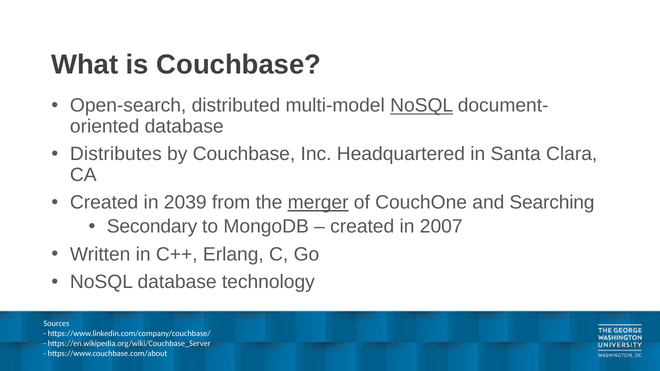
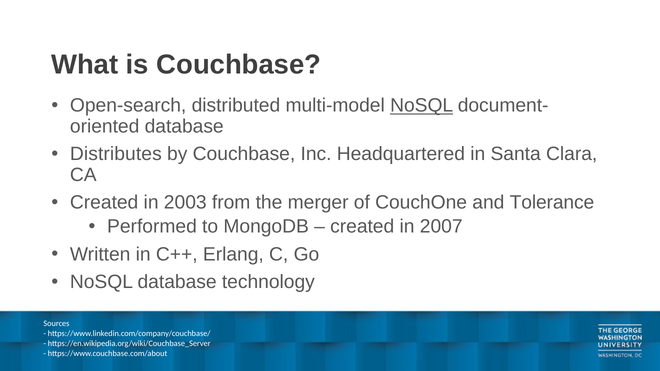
2039: 2039 -> 2003
merger underline: present -> none
Searching: Searching -> Tolerance
Secondary: Secondary -> Performed
